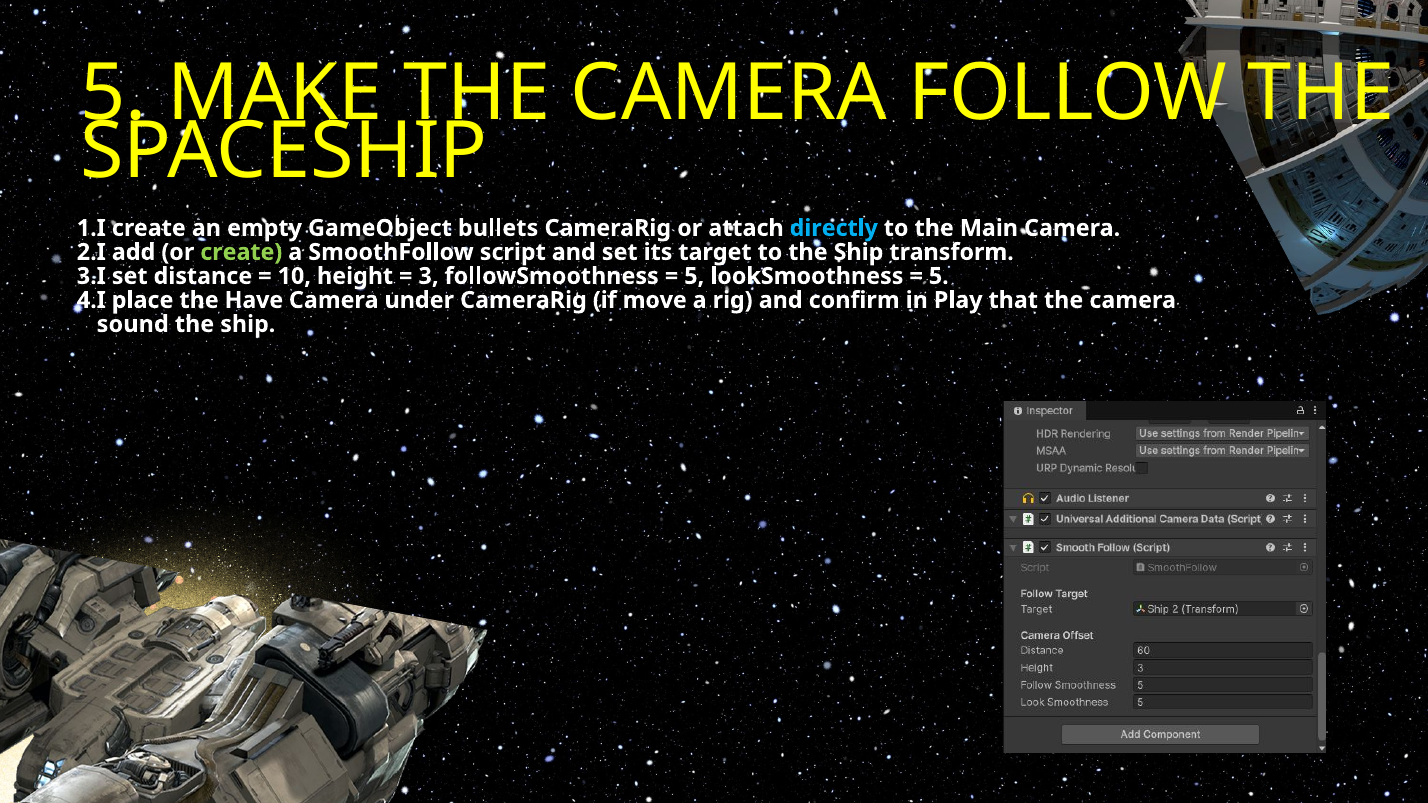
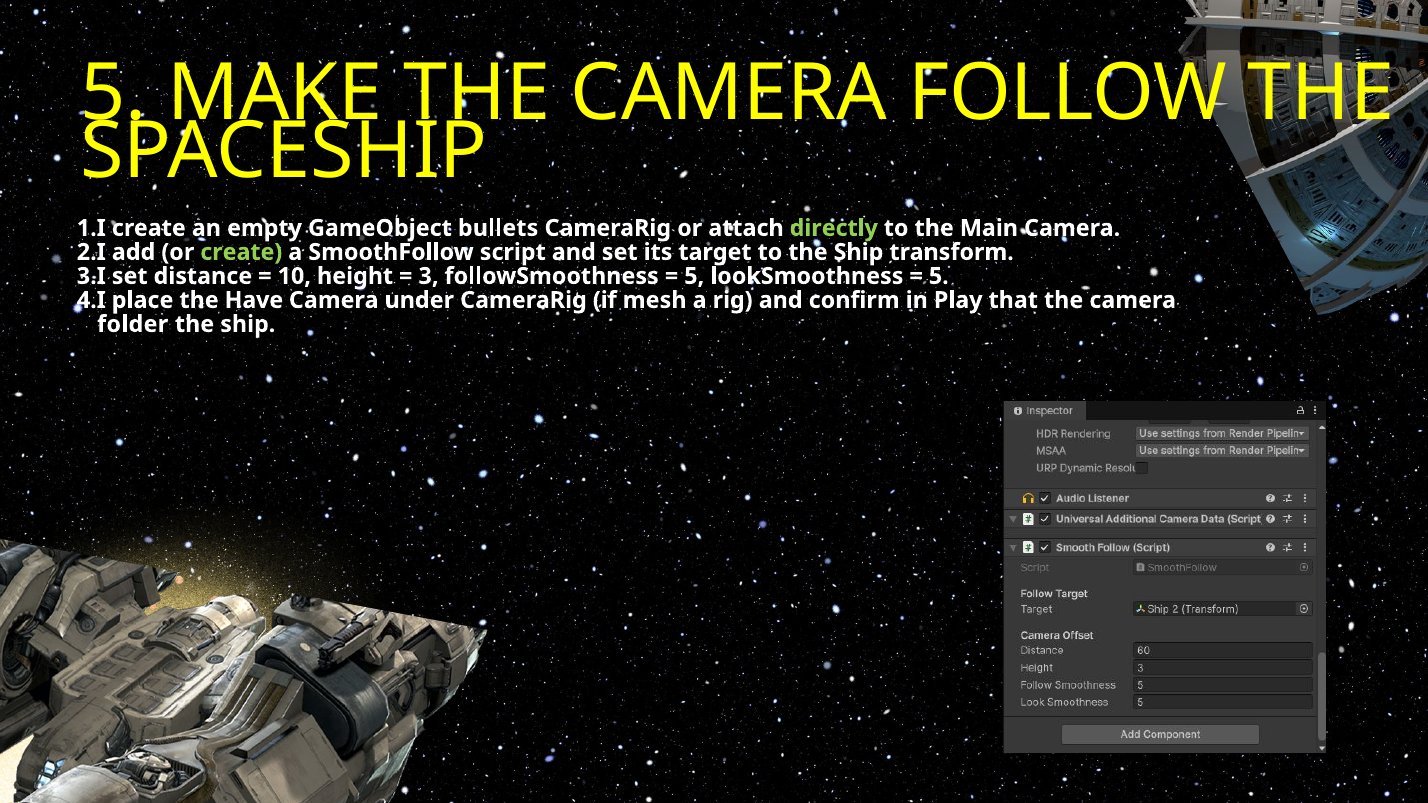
directly colour: light blue -> light green
move: move -> mesh
sound: sound -> folder
